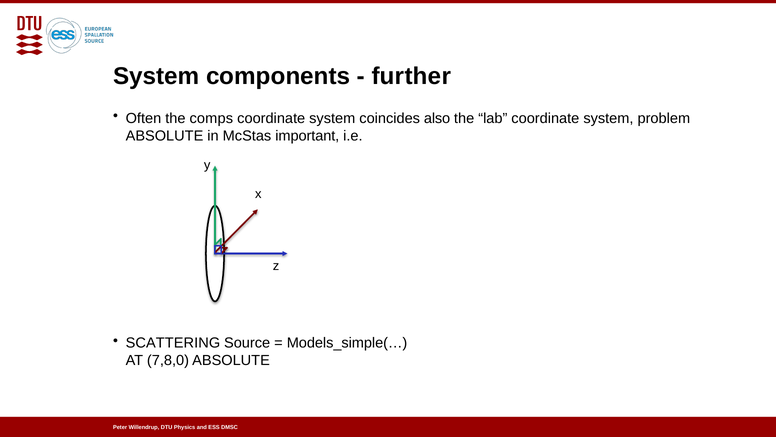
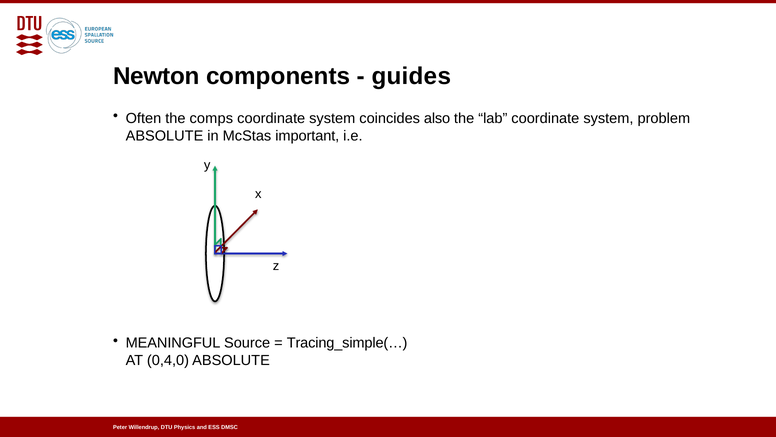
System at (156, 76): System -> Newton
further: further -> guides
SCATTERING: SCATTERING -> MEANINGFUL
Models_simple(…: Models_simple(… -> Tracing_simple(…
7,8,0: 7,8,0 -> 0,4,0
